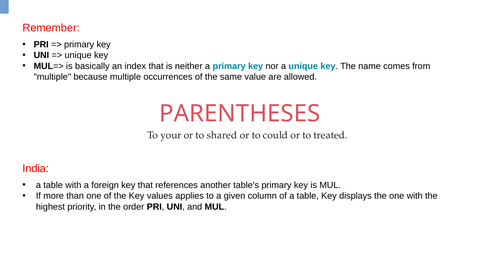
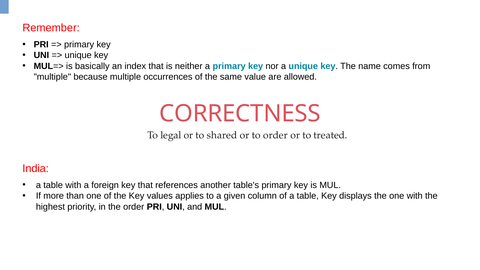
PARENTHESES: PARENTHESES -> CORRECTNESS
your: your -> legal
to could: could -> order
